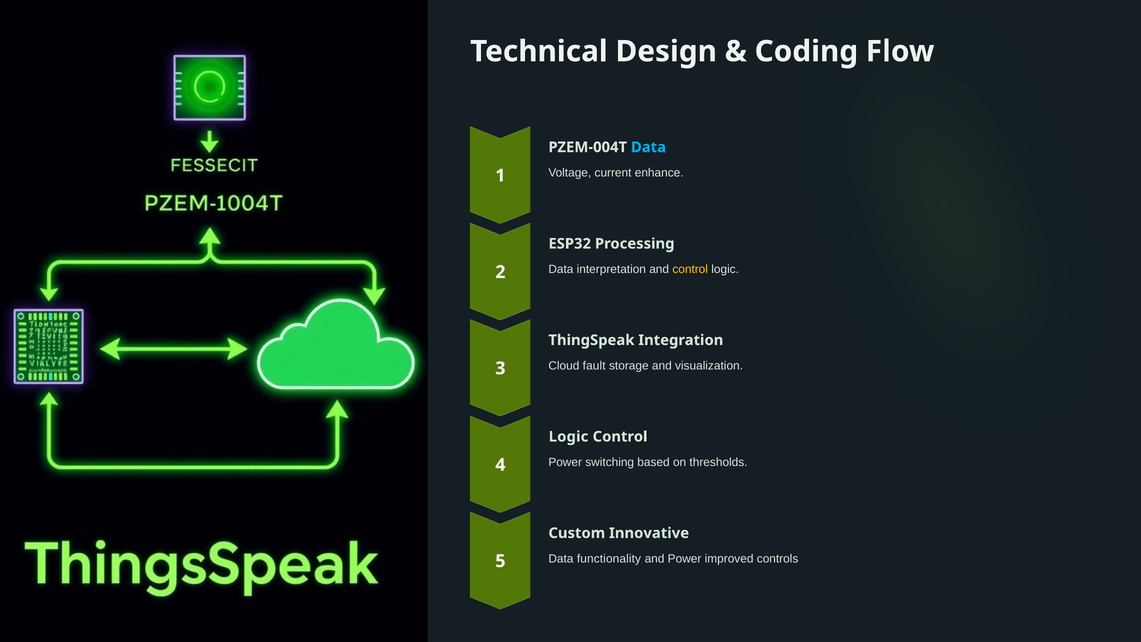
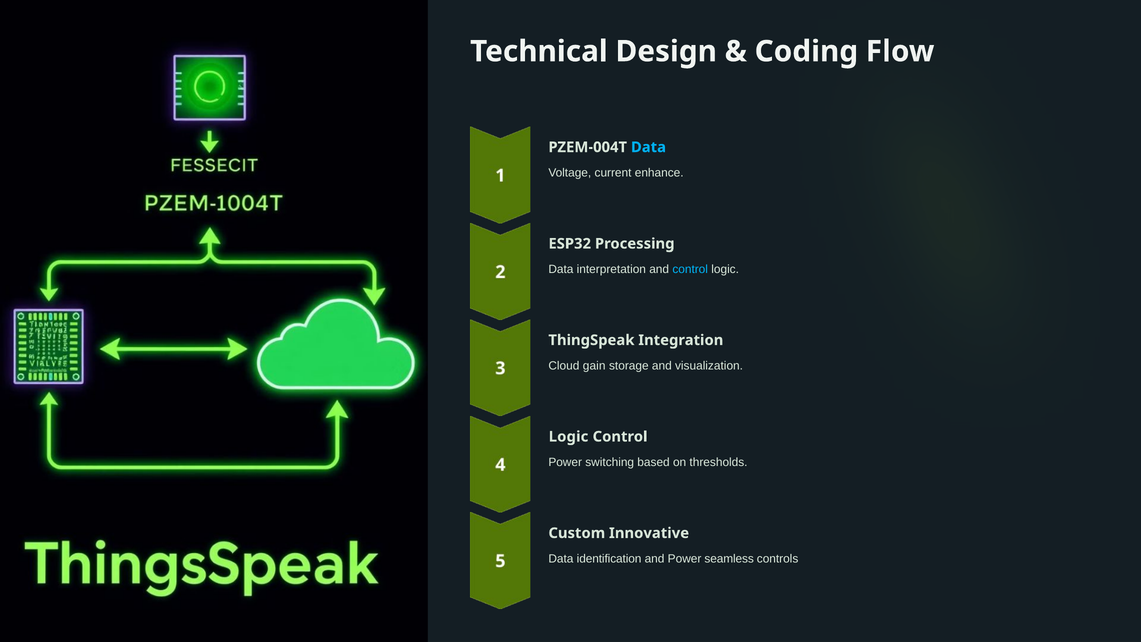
control at (690, 269) colour: yellow -> light blue
fault: fault -> gain
functionality: functionality -> identification
improved: improved -> seamless
